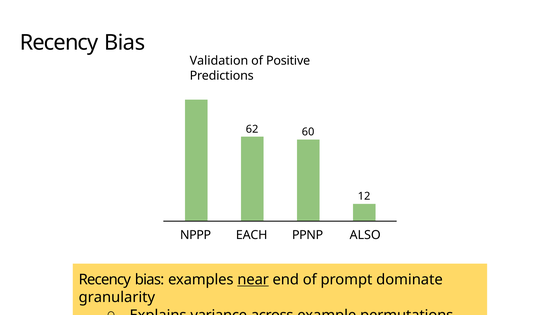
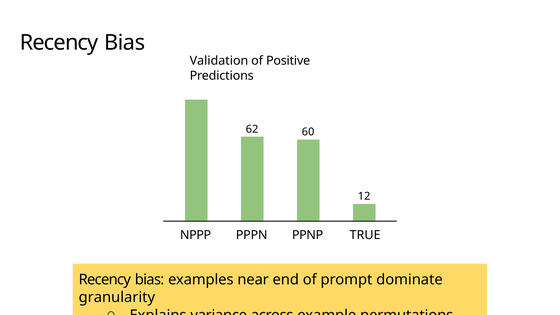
EACH: EACH -> PPPN
ALSO: ALSO -> TRUE
near underline: present -> none
